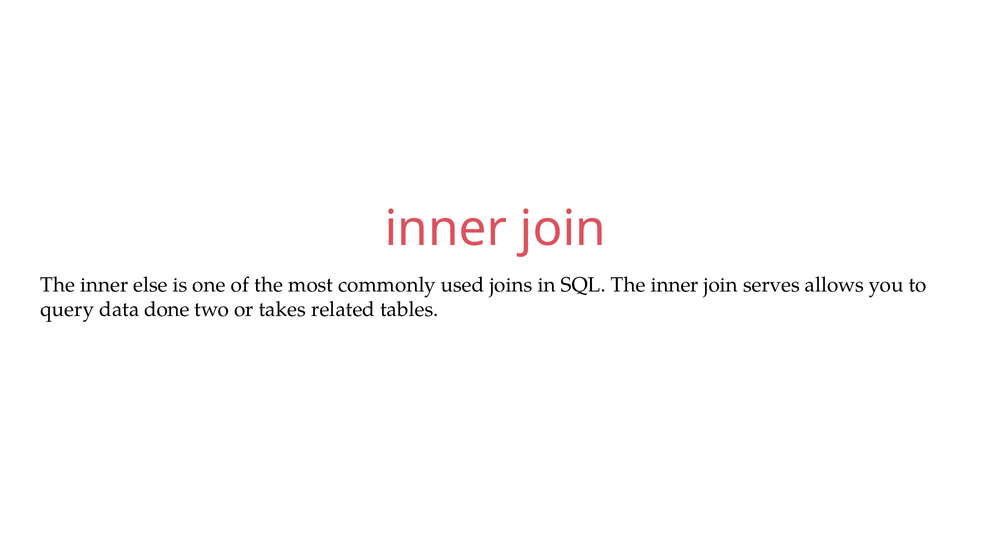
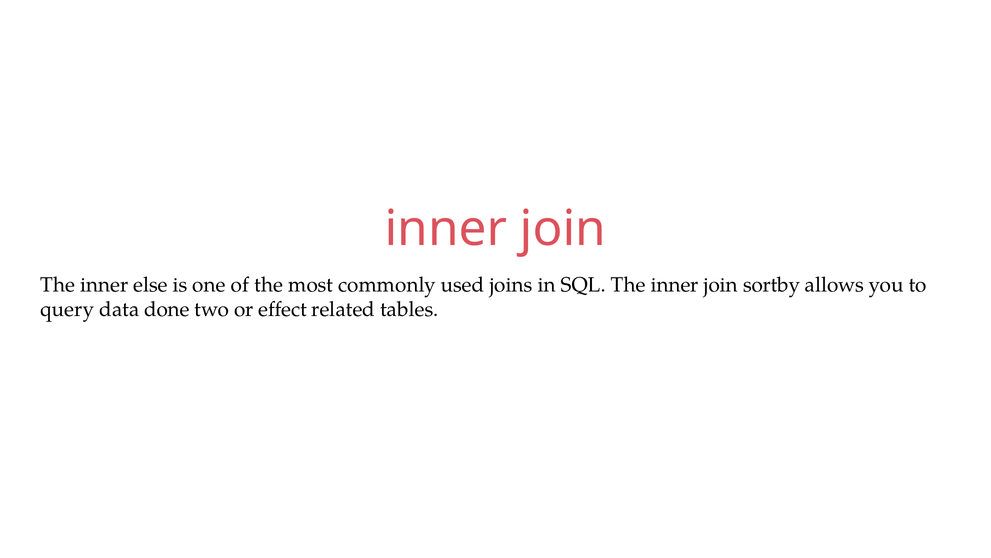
serves: serves -> sortby
takes: takes -> effect
